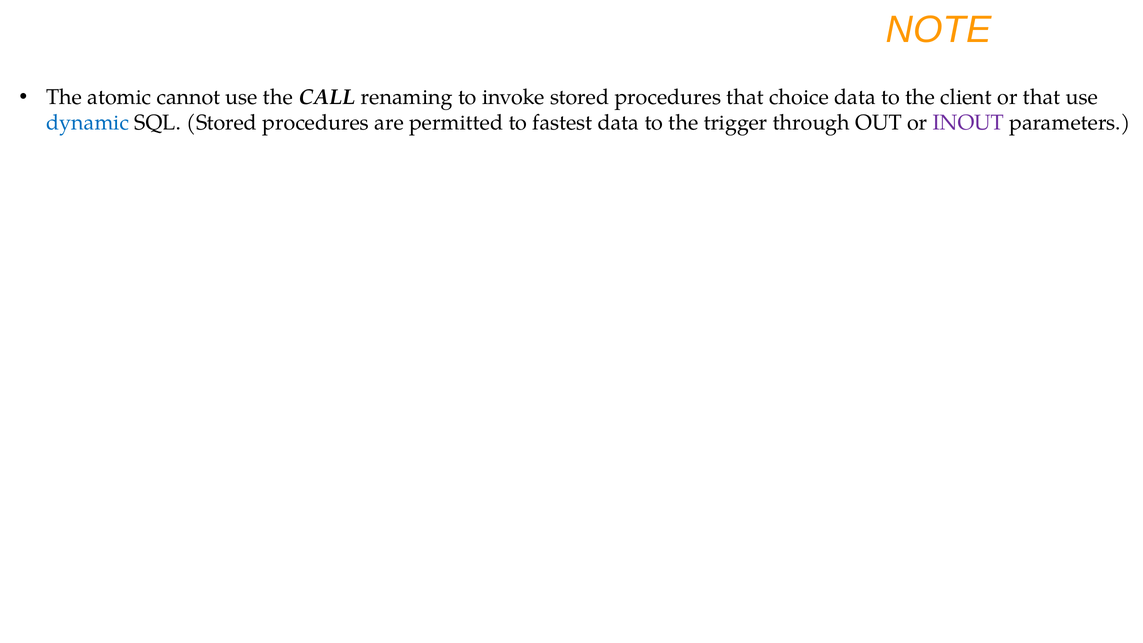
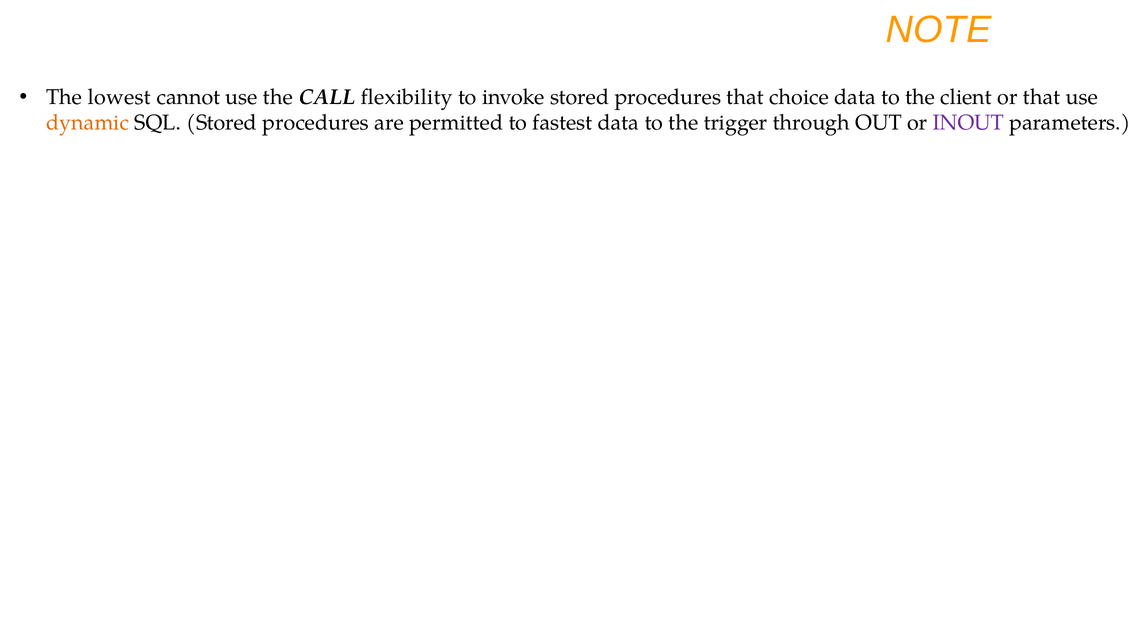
atomic: atomic -> lowest
renaming: renaming -> flexibility
dynamic colour: blue -> orange
